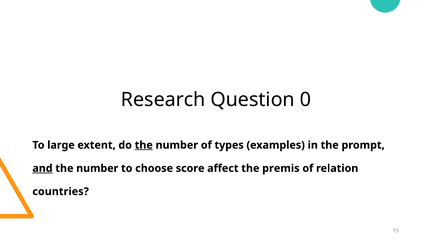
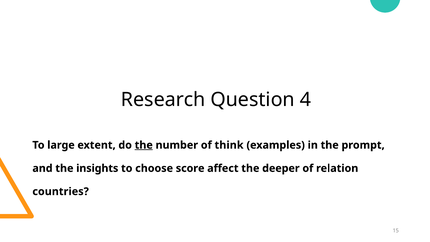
0: 0 -> 4
types: types -> think
and underline: present -> none
number at (97, 168): number -> insights
premis: premis -> deeper
